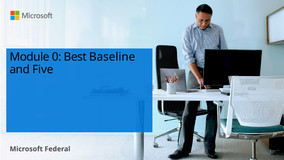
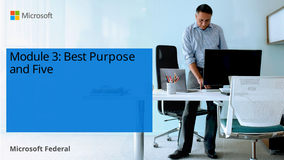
0: 0 -> 3
Baseline: Baseline -> Purpose
